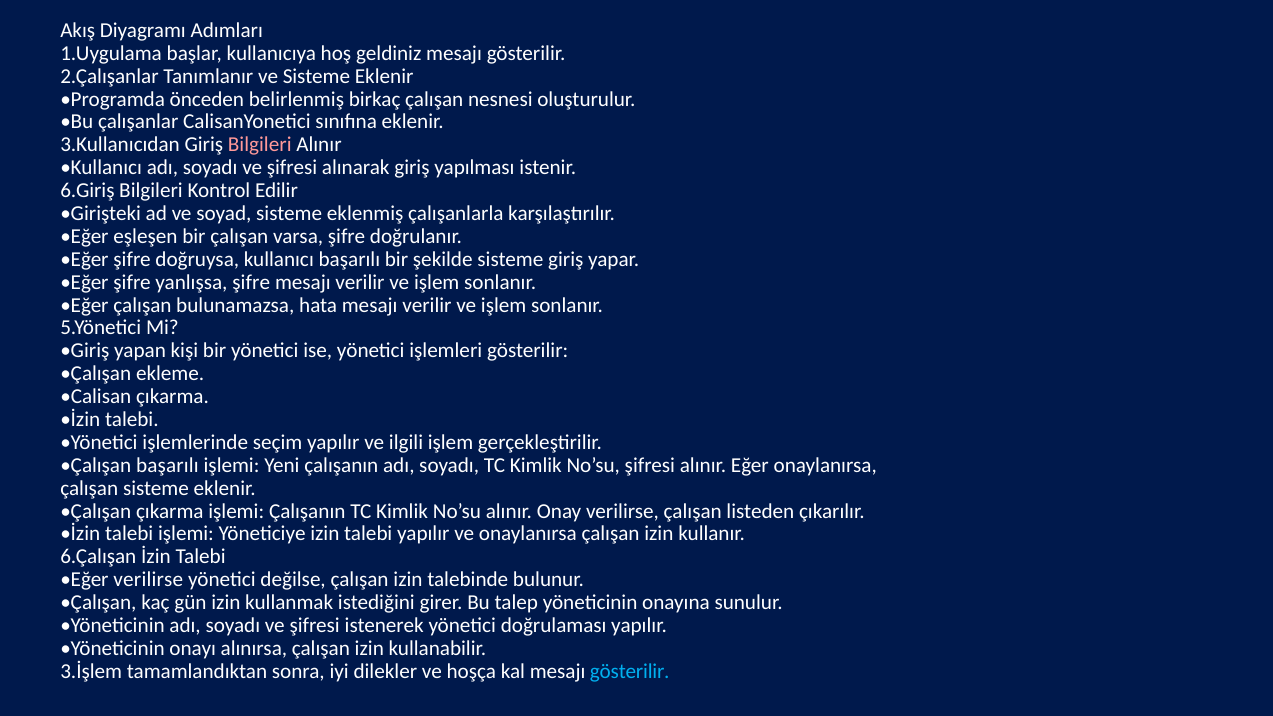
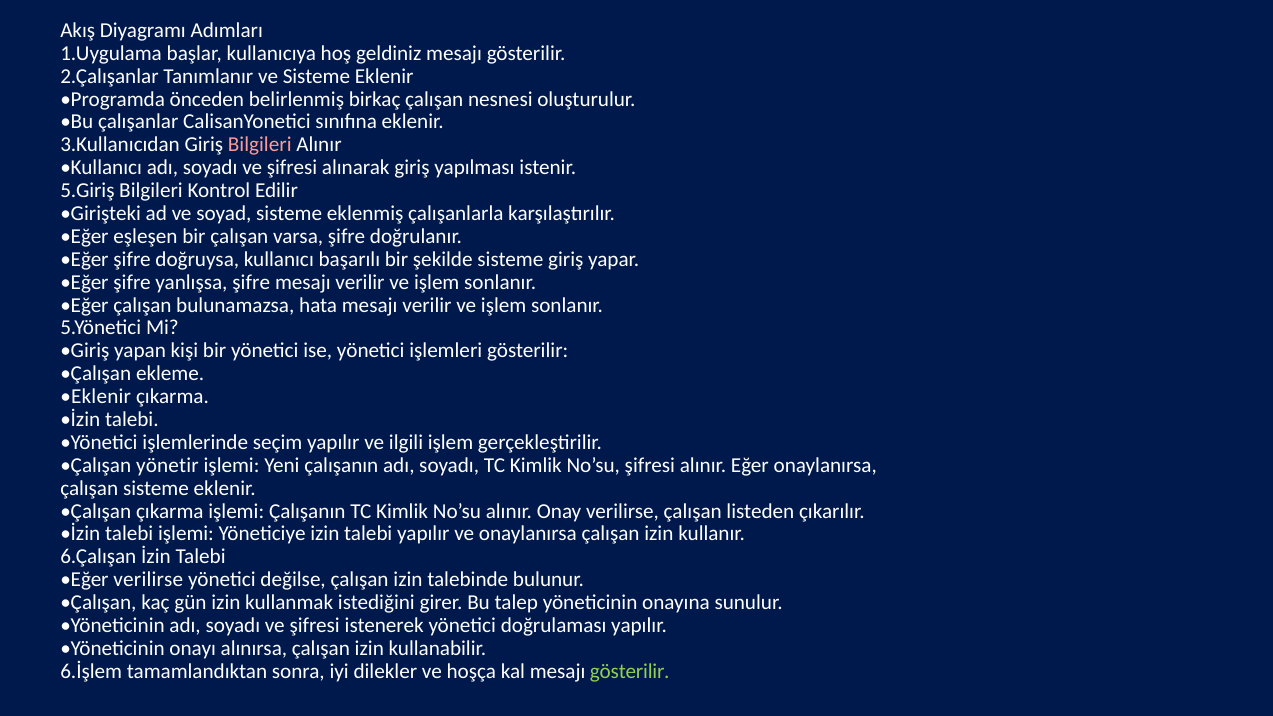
6.Giriş: 6.Giriş -> 5.Giriş
Calisan at (96, 397): Calisan -> Eklenir
Çalışan başarılı: başarılı -> yönetir
3.İşlem: 3.İşlem -> 6.İşlem
gösterilir at (630, 671) colour: light blue -> light green
